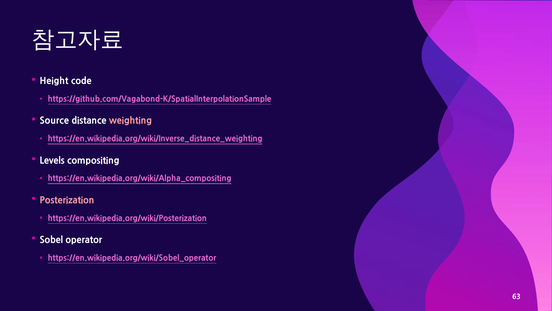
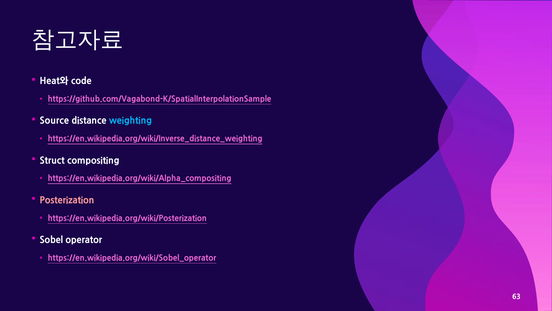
Height: Height -> Heat와
weighting colour: pink -> light blue
Levels: Levels -> Struct
